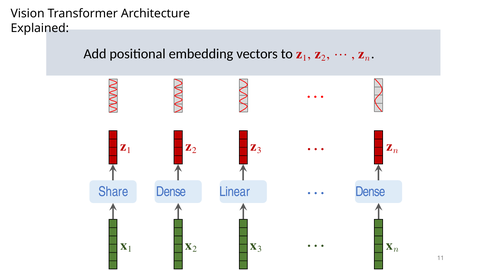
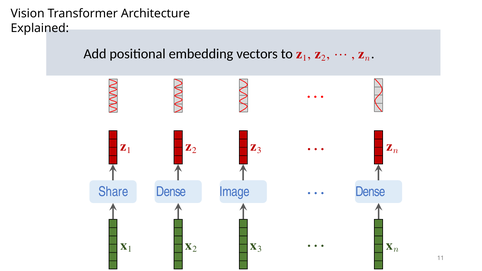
Linear: Linear -> Image
